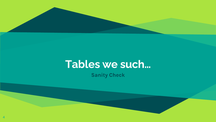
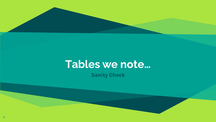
such…: such… -> note…
